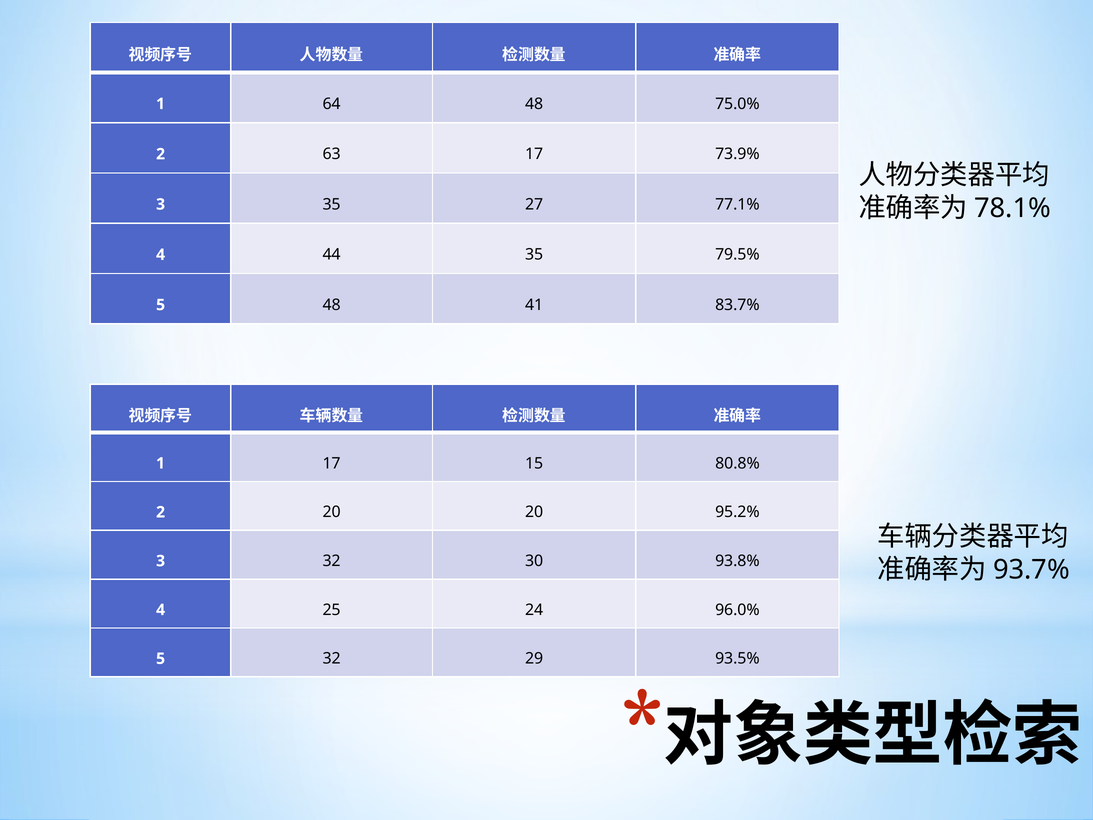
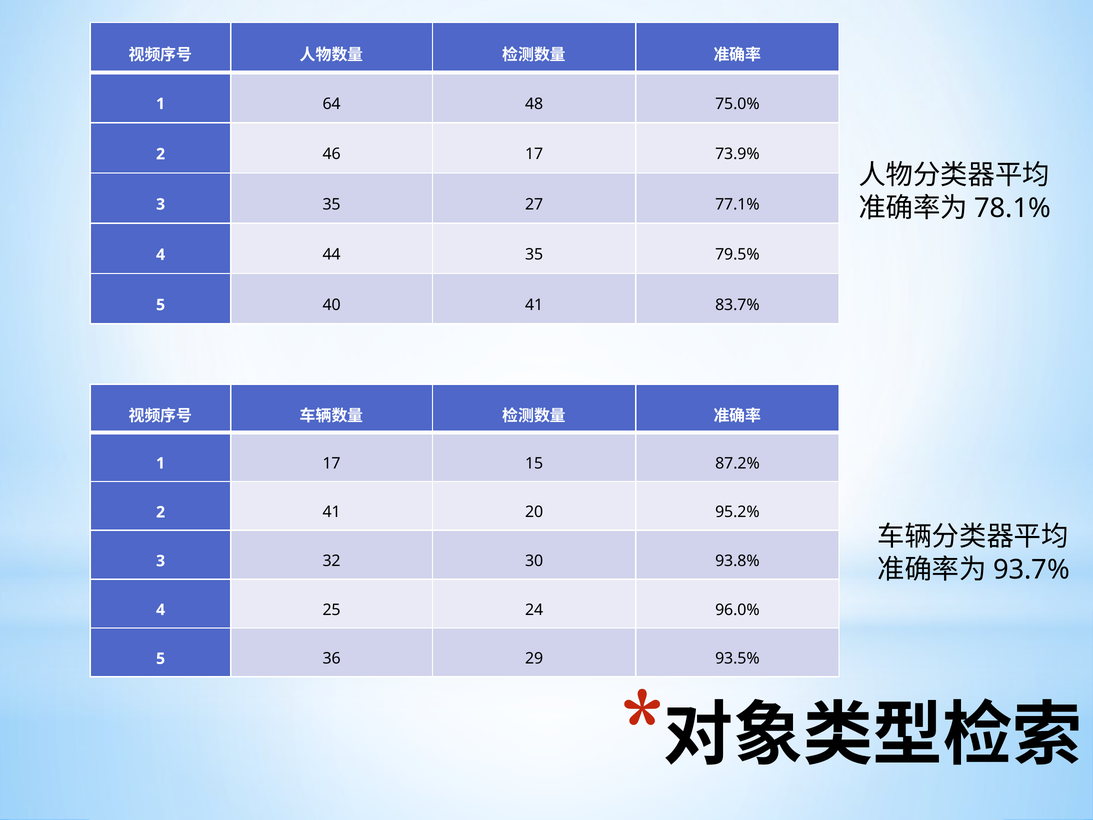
63: 63 -> 46
5 48: 48 -> 40
80.8%: 80.8% -> 87.2%
2 20: 20 -> 41
5 32: 32 -> 36
